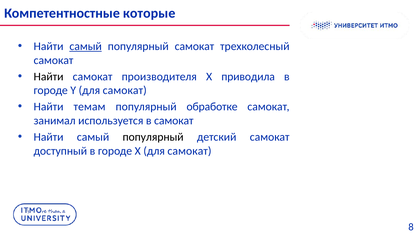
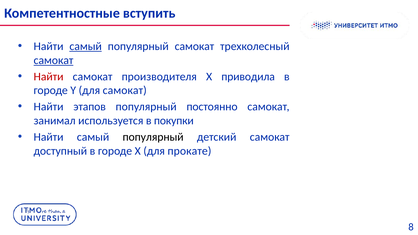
которые: которые -> вступить
самокат at (54, 60) underline: none -> present
Найти at (49, 77) colour: black -> red
темам: темам -> этапов
обработке: обработке -> постоянно
в самокат: самокат -> покупки
X для самокат: самокат -> прокате
